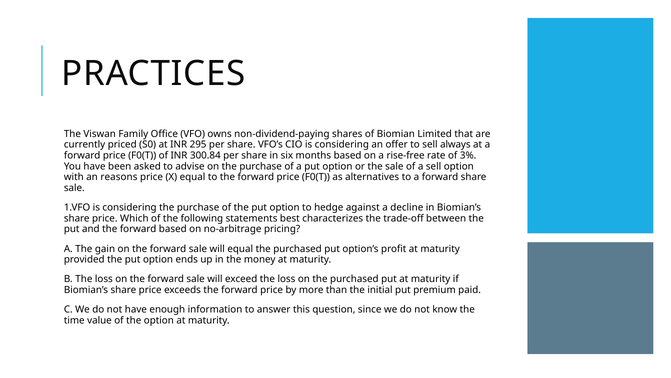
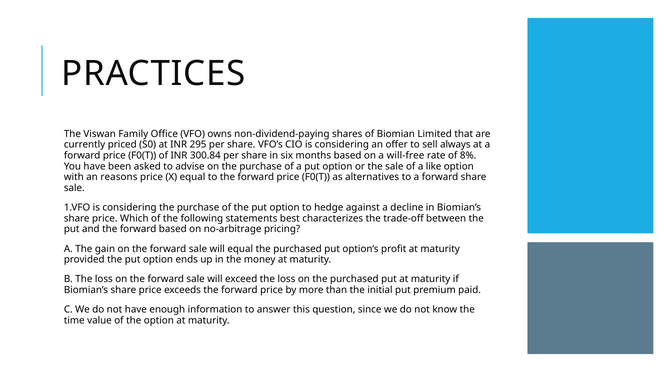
rise-free: rise-free -> will-free
3%: 3% -> 8%
a sell: sell -> like
